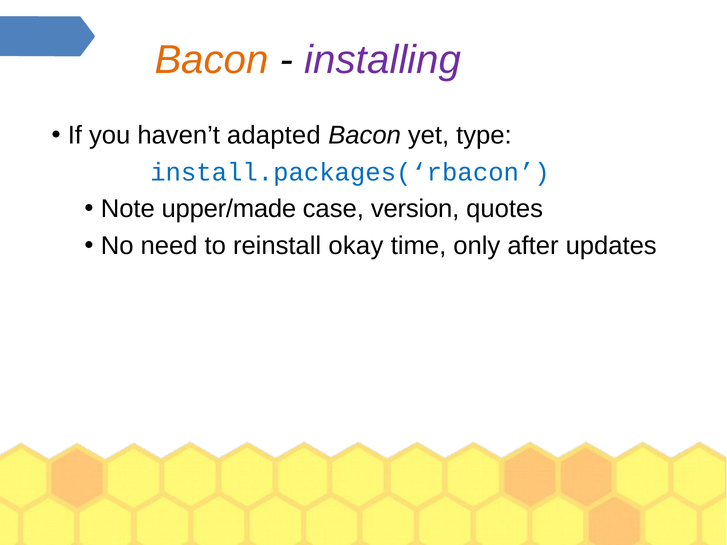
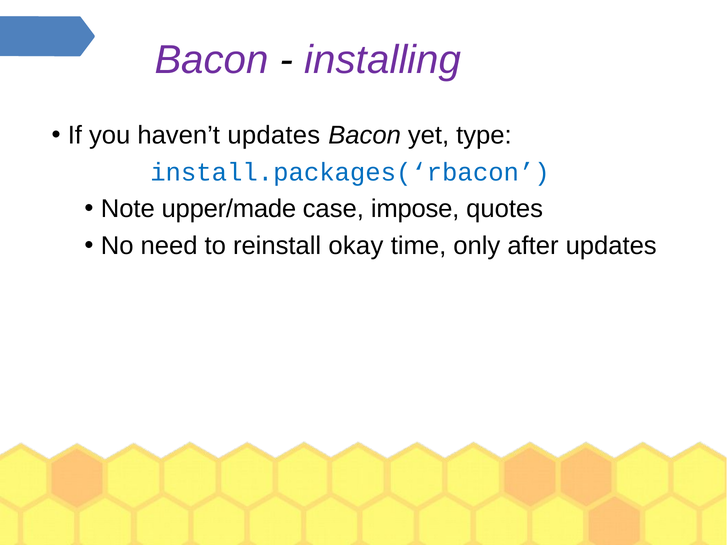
Bacon at (212, 60) colour: orange -> purple
haven’t adapted: adapted -> updates
version: version -> impose
